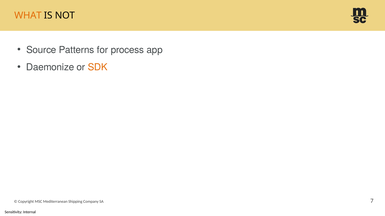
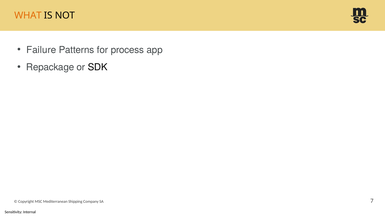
Source: Source -> Failure
Daemonize: Daemonize -> Repackage
SDK colour: orange -> black
